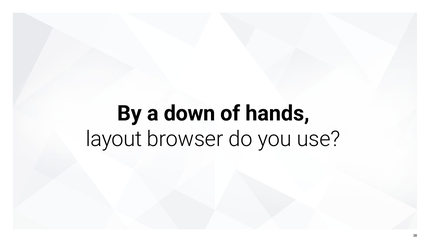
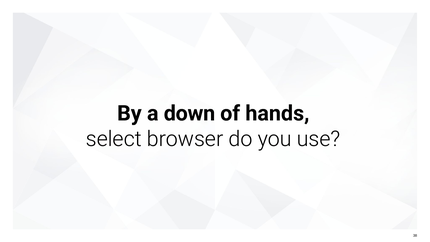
layout: layout -> select
